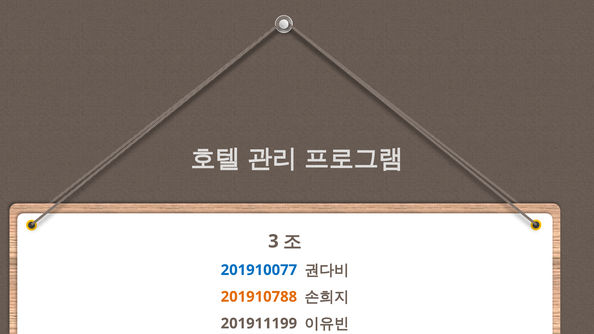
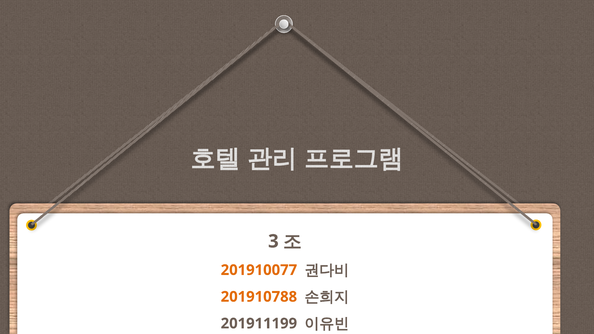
201910077 colour: blue -> orange
